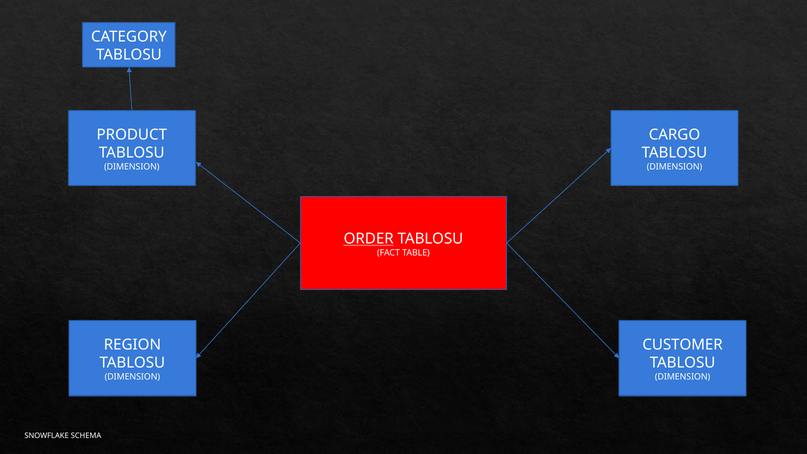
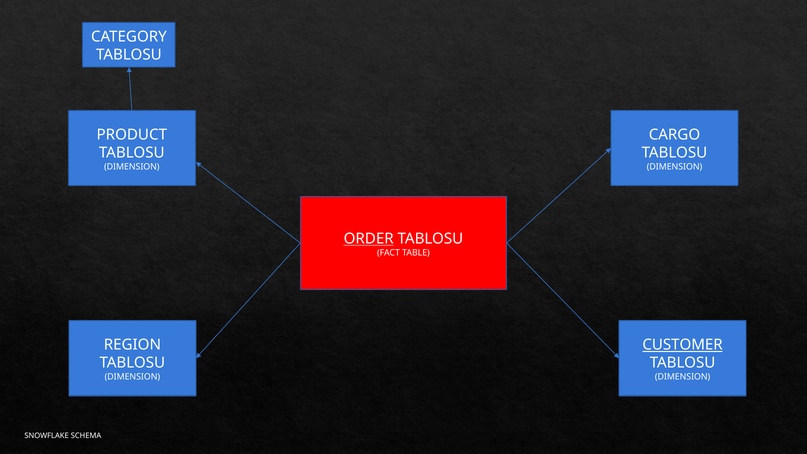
CUSTOMER underline: none -> present
